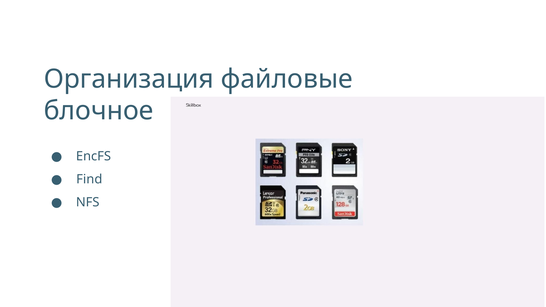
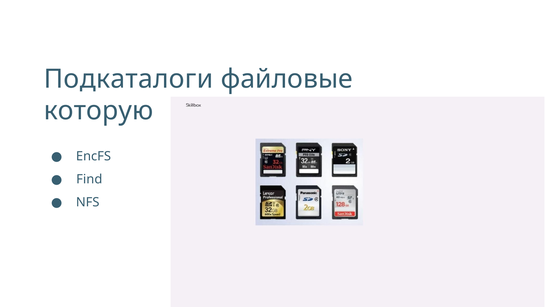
Организация: Организация -> Подкаталоги
блочное: блочное -> которую
